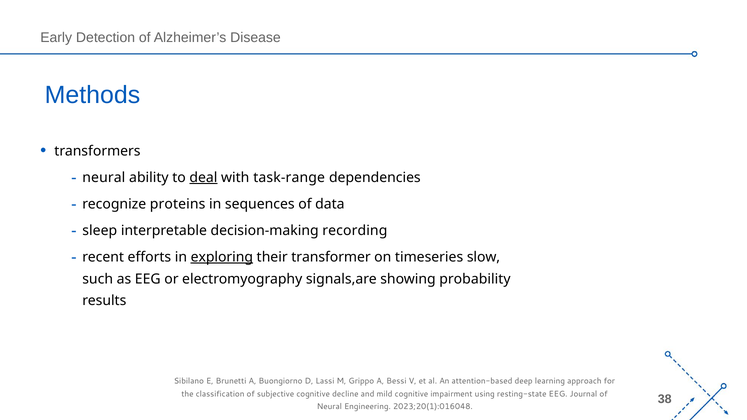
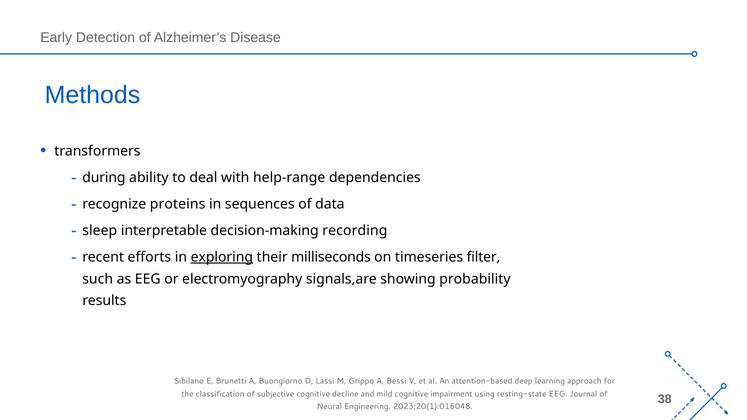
neural at (104, 178): neural -> during
deal underline: present -> none
task-range: task-range -> help-range
transformer: transformer -> milliseconds
slow: slow -> filter
